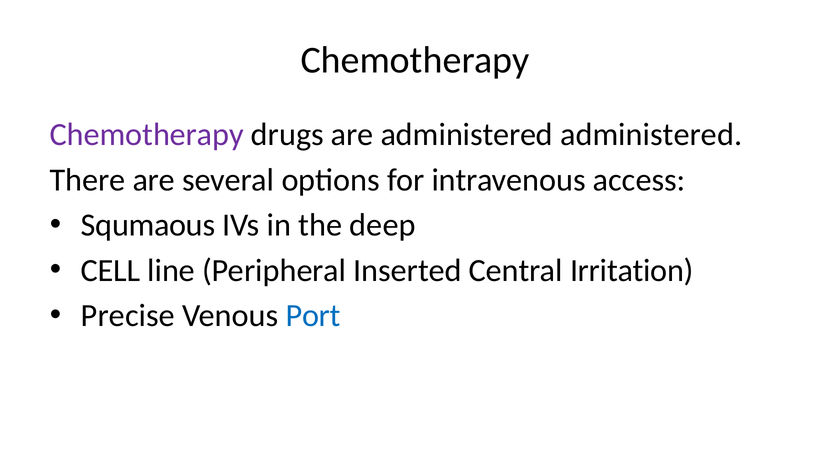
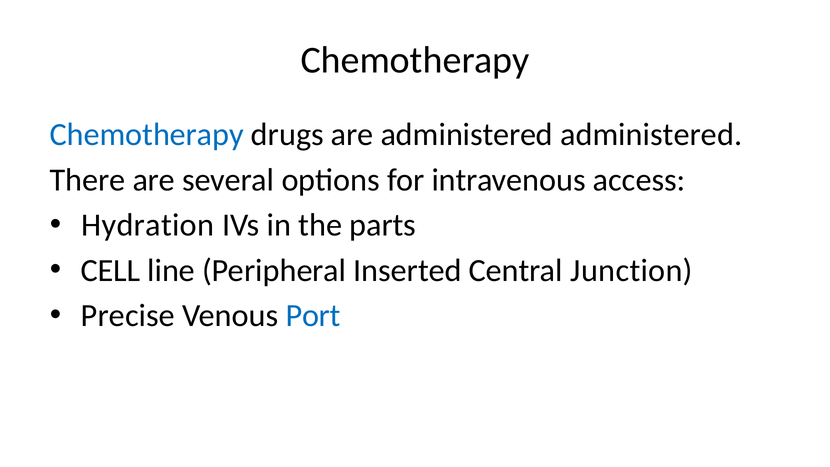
Chemotherapy at (147, 135) colour: purple -> blue
Squmaous: Squmaous -> Hydration
deep: deep -> parts
Irritation: Irritation -> Junction
